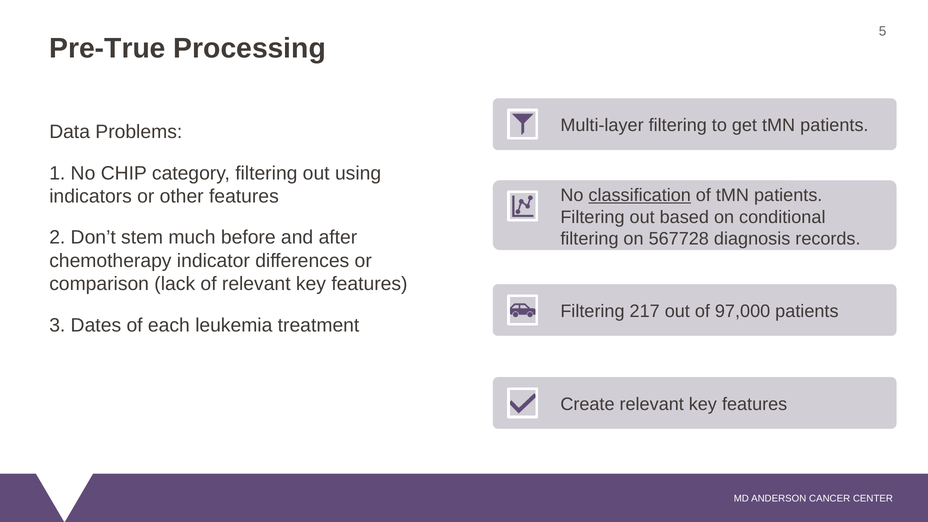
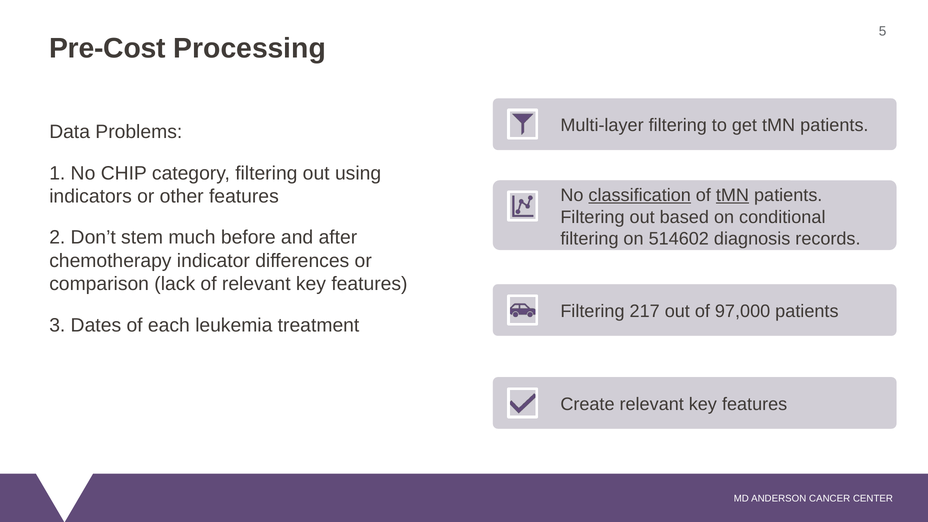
Pre-True: Pre-True -> Pre-Cost
tMN at (732, 195) underline: none -> present
567728: 567728 -> 514602
